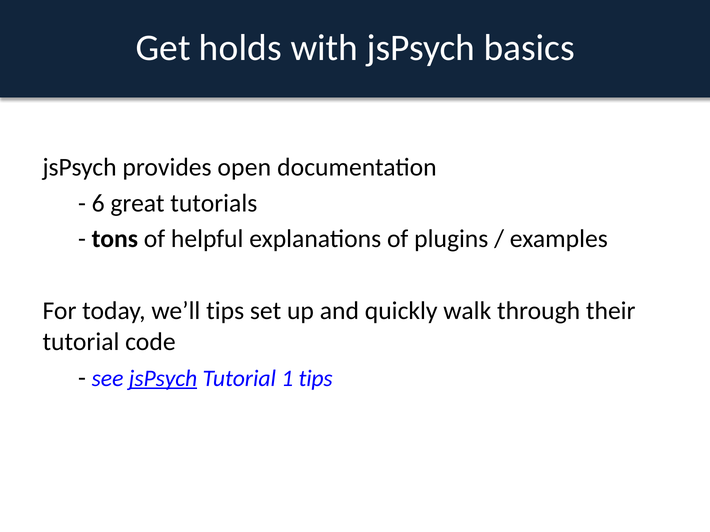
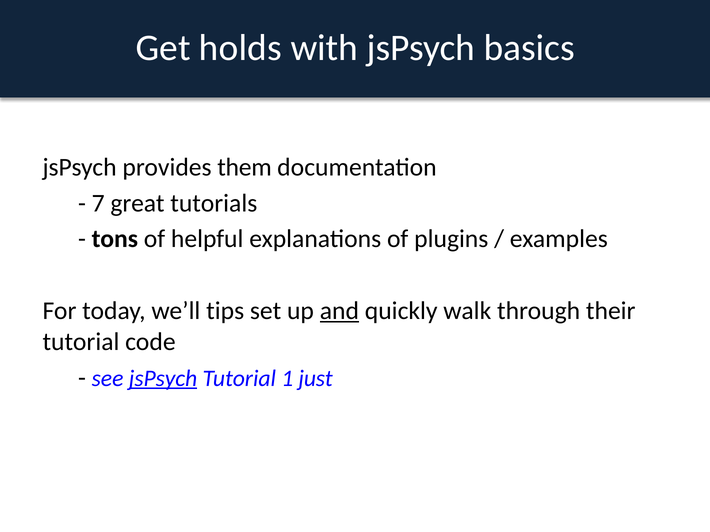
open: open -> them
6: 6 -> 7
and underline: none -> present
1 tips: tips -> just
